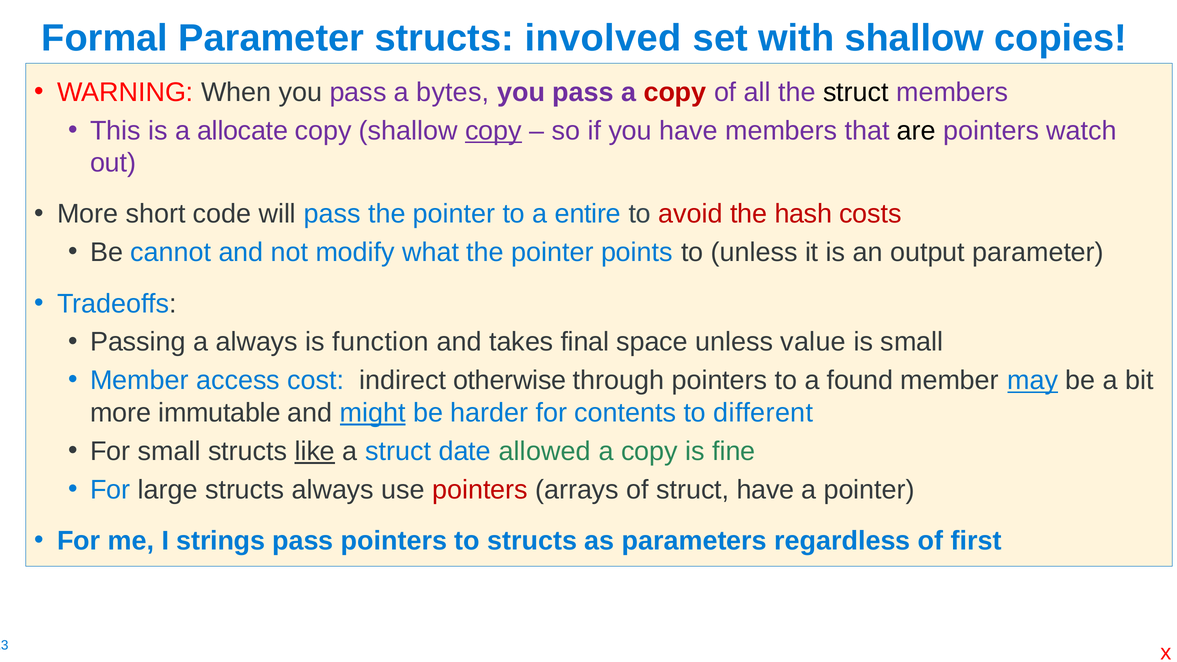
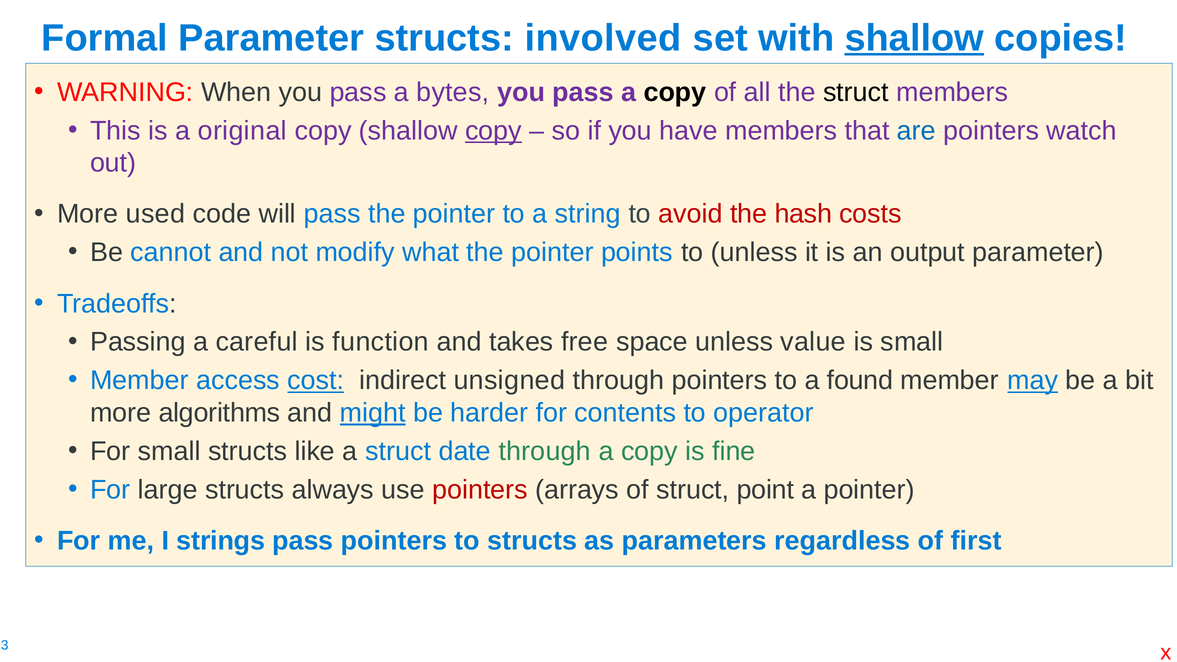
shallow at (914, 38) underline: none -> present
copy at (675, 92) colour: red -> black
allocate: allocate -> original
are colour: black -> blue
short: short -> used
entire: entire -> string
a always: always -> careful
final: final -> free
cost underline: none -> present
otherwise: otherwise -> unsigned
immutable: immutable -> algorithms
different: different -> operator
like underline: present -> none
date allowed: allowed -> through
struct have: have -> point
